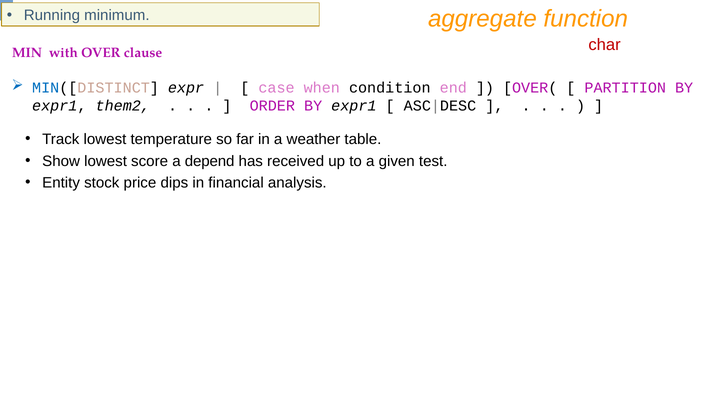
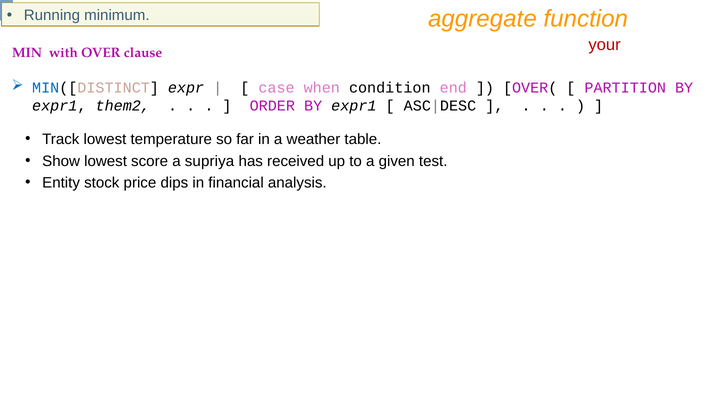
char: char -> your
depend: depend -> supriya
